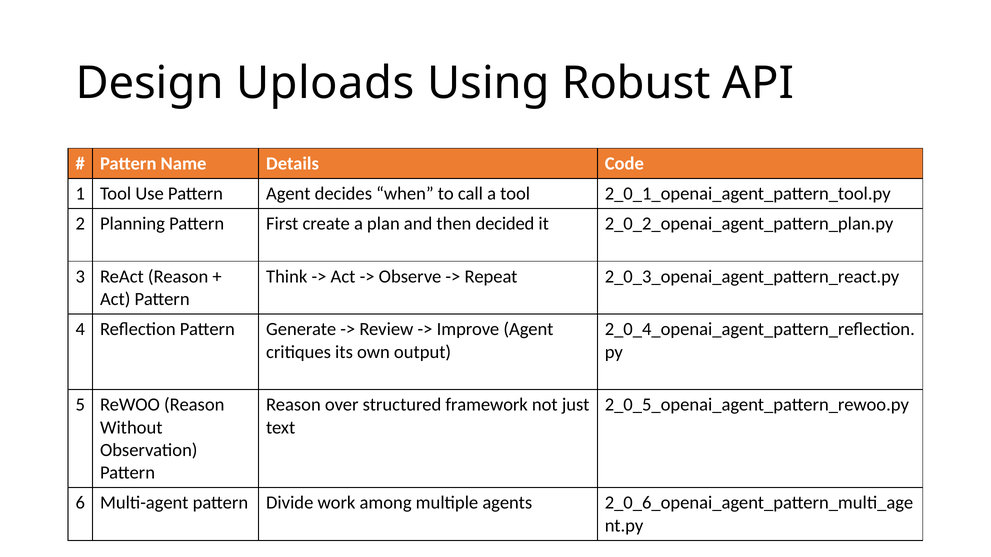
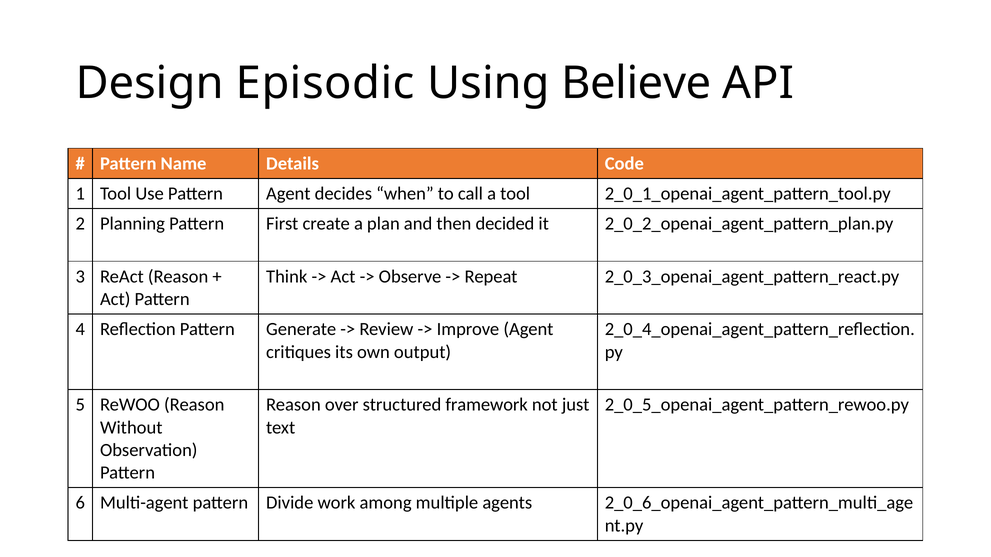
Uploads: Uploads -> Episodic
Robust: Robust -> Believe
